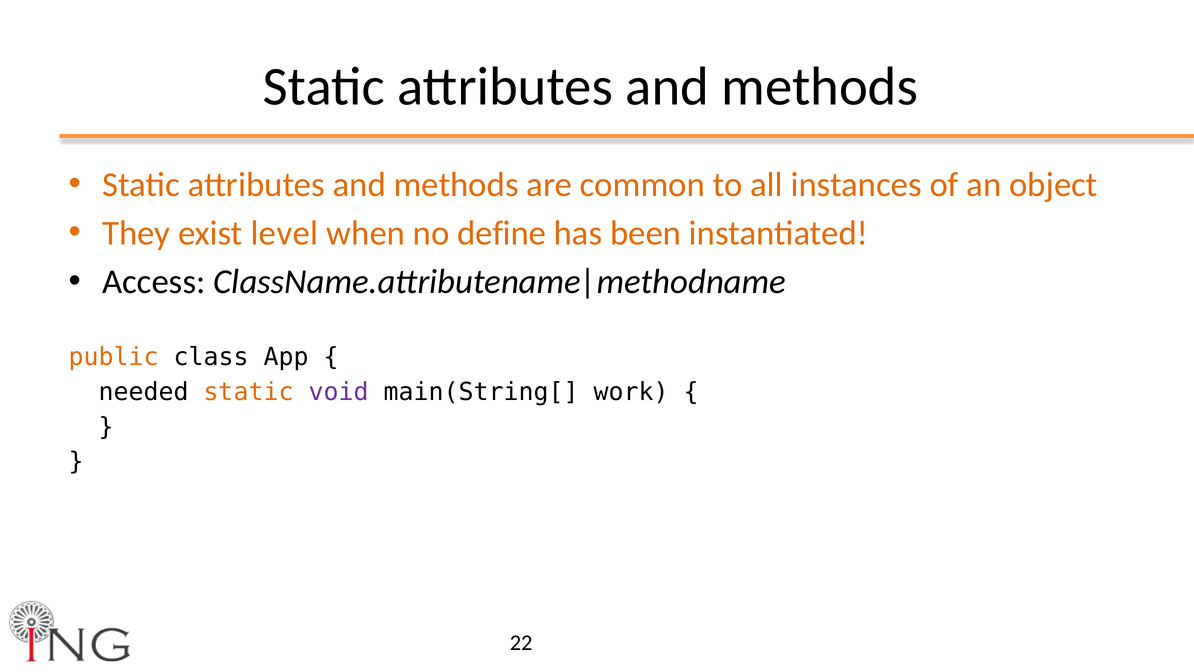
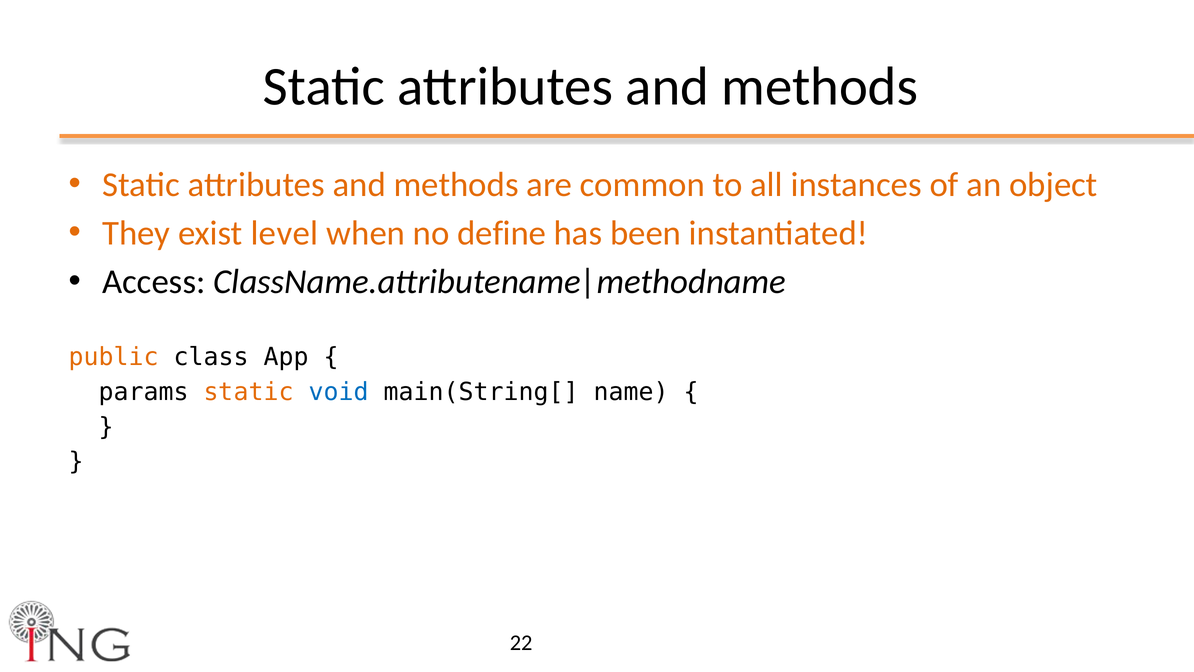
needed: needed -> params
void colour: purple -> blue
work: work -> name
